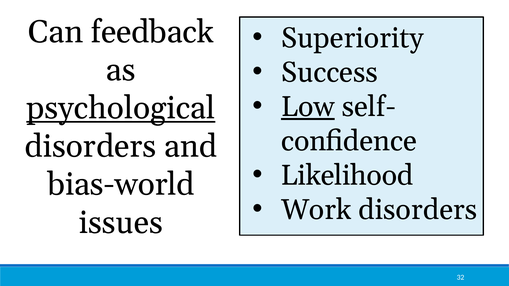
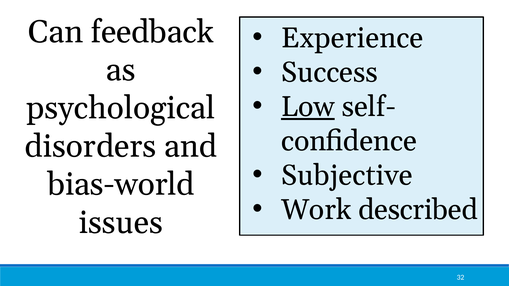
Superiority: Superiority -> Experience
psychological underline: present -> none
Likelihood: Likelihood -> Subjective
Work disorders: disorders -> described
